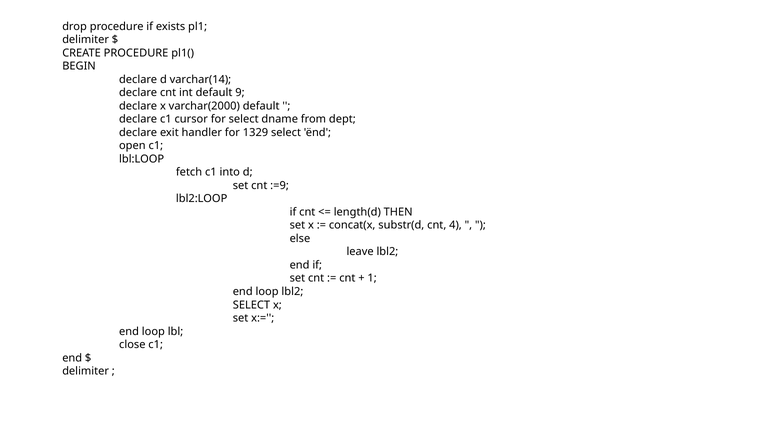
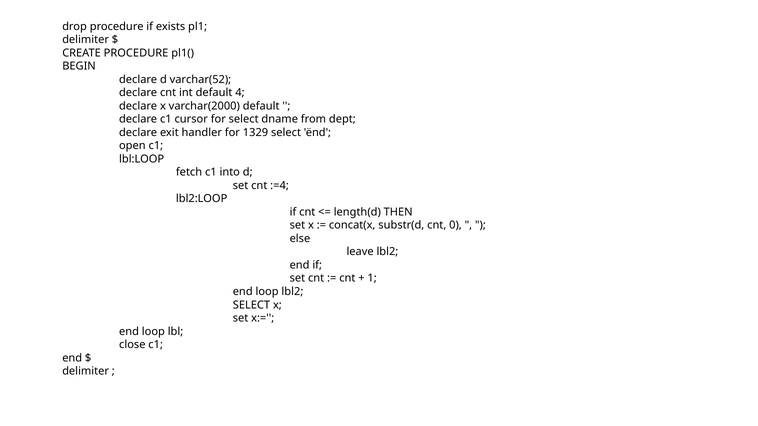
varchar(14: varchar(14 -> varchar(52
9: 9 -> 4
:=9: :=9 -> :=4
4: 4 -> 0
